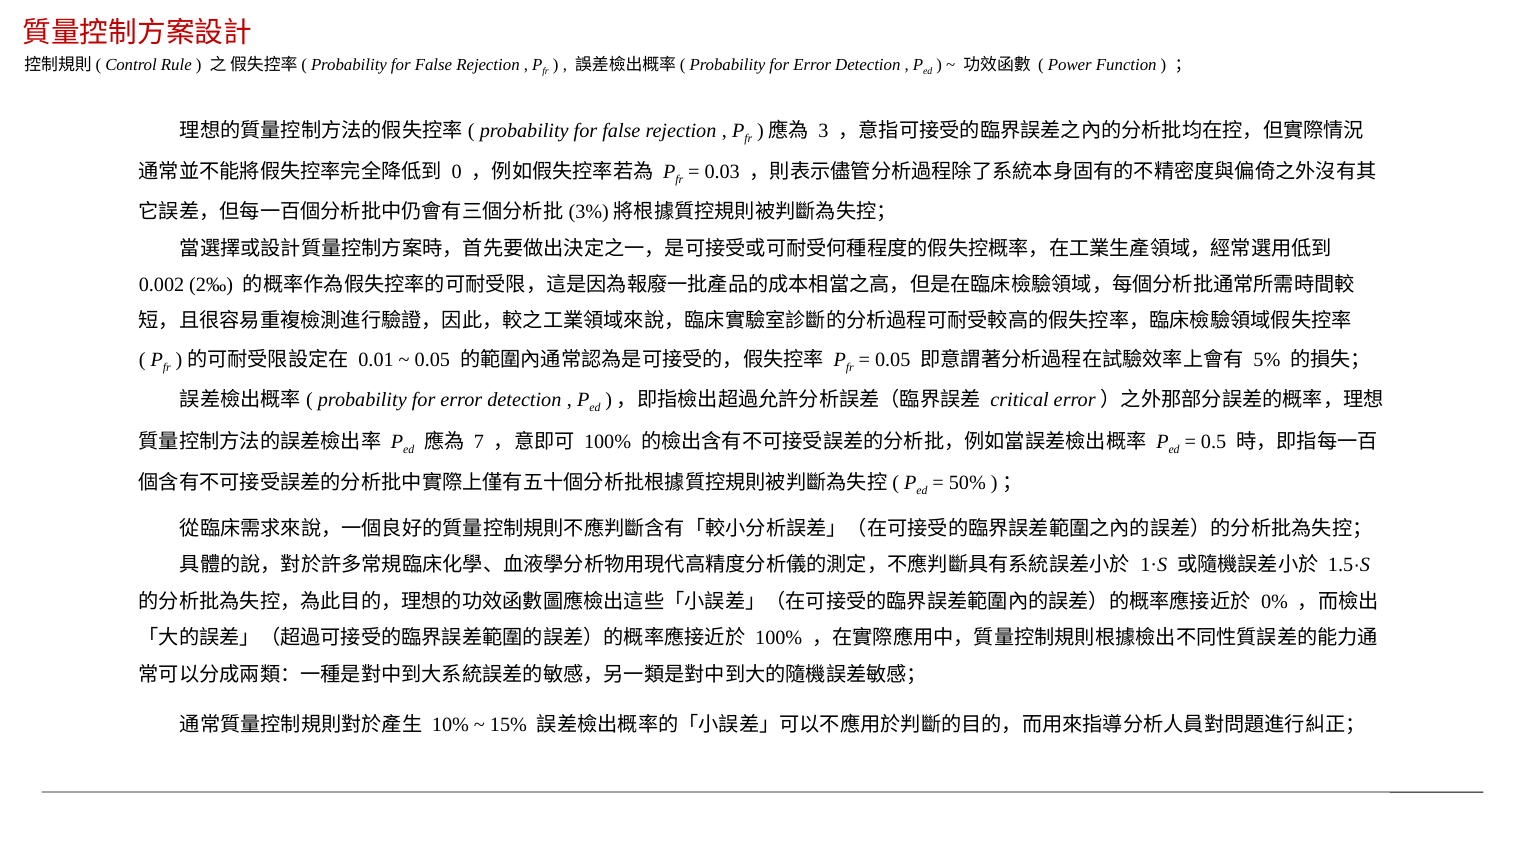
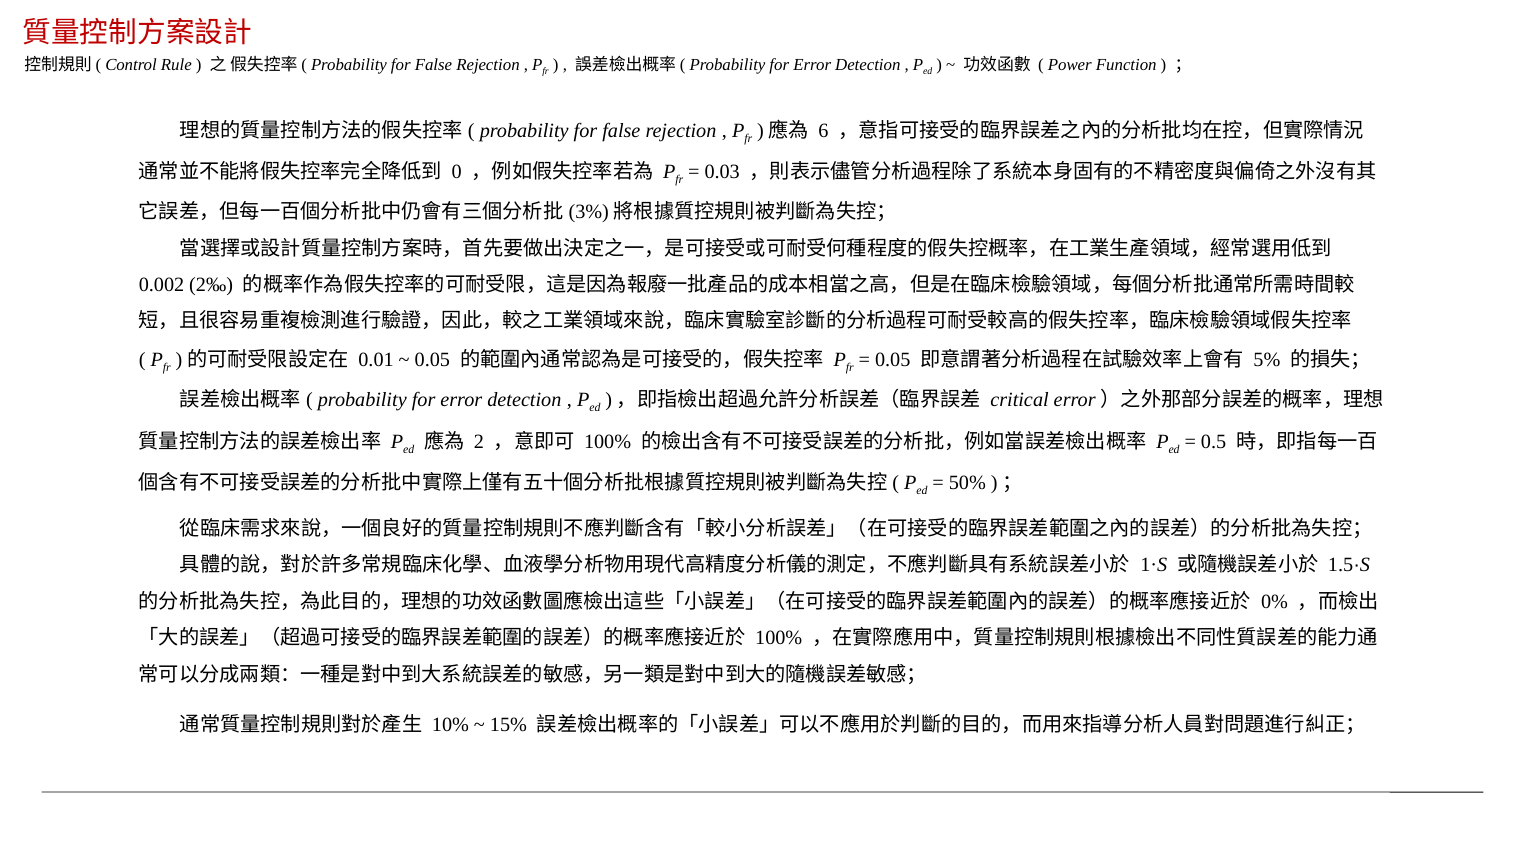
3: 3 -> 6
7: 7 -> 2
